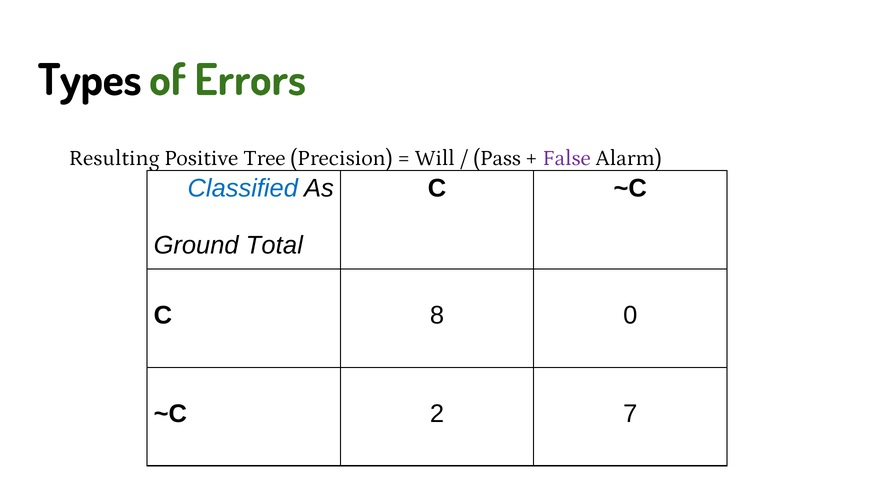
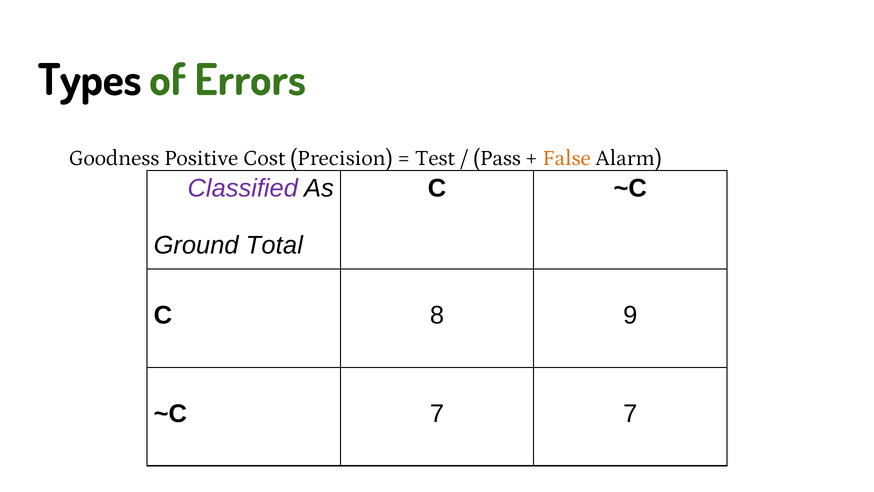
Resulting: Resulting -> Goodness
Tree: Tree -> Cost
Will: Will -> Test
False colour: purple -> orange
Classified colour: blue -> purple
0: 0 -> 9
~C 2: 2 -> 7
